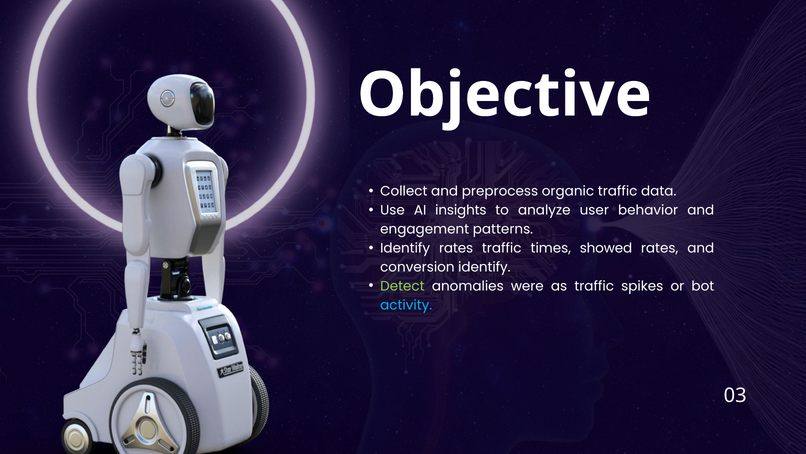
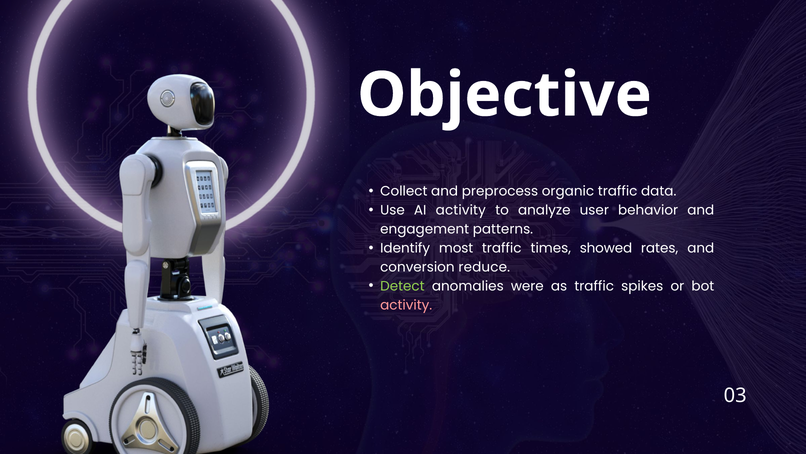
AI insights: insights -> activity
Identify rates: rates -> most
conversion identify: identify -> reduce
activity at (406, 305) colour: light blue -> pink
